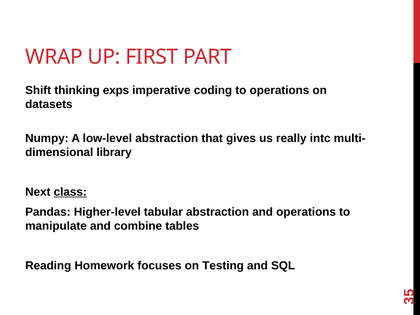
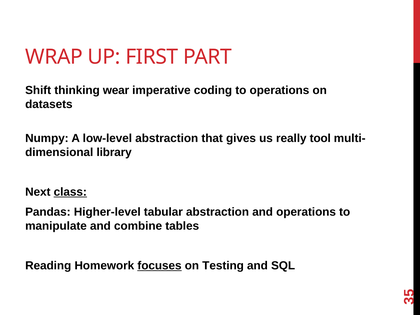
exps: exps -> wear
intc: intc -> tool
focuses underline: none -> present
